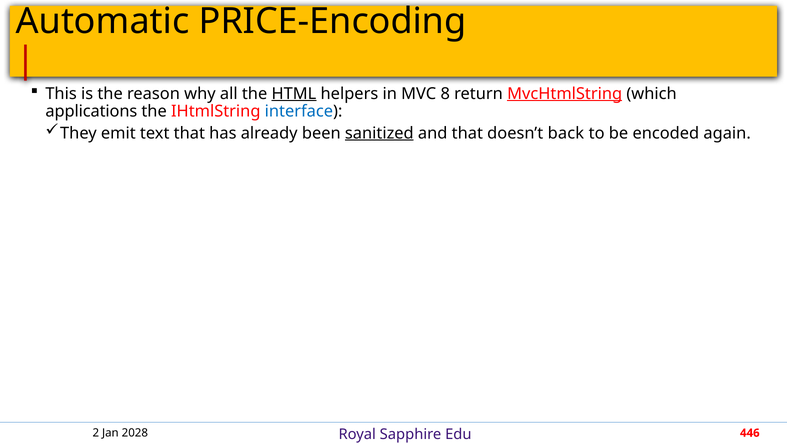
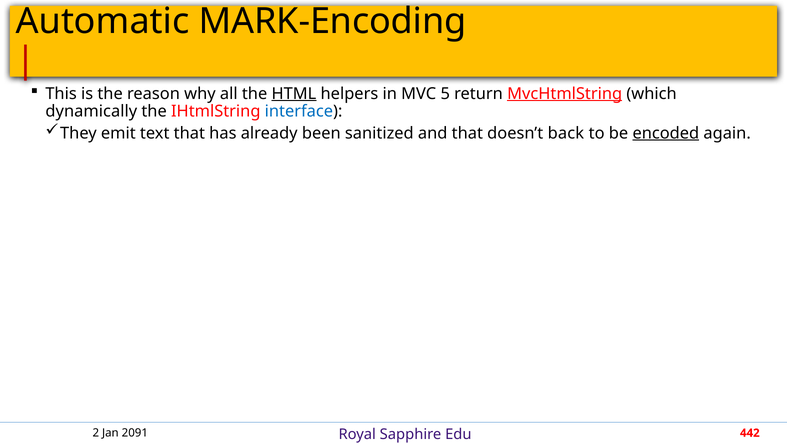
PRICE-Encoding: PRICE-Encoding -> MARK-Encoding
8: 8 -> 5
applications: applications -> dynamically
sanitized underline: present -> none
encoded underline: none -> present
2028: 2028 -> 2091
446: 446 -> 442
